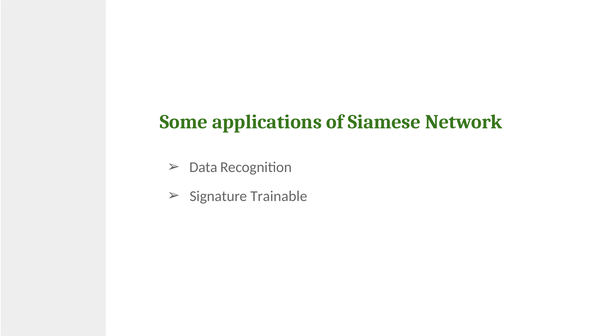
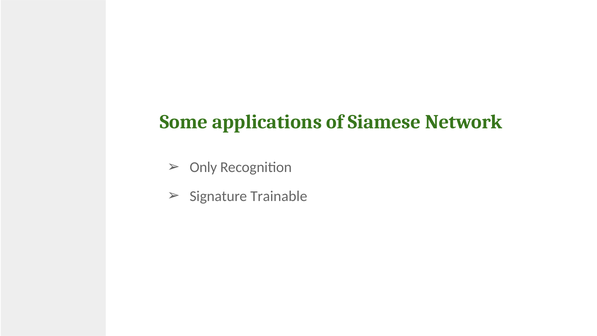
Data: Data -> Only
